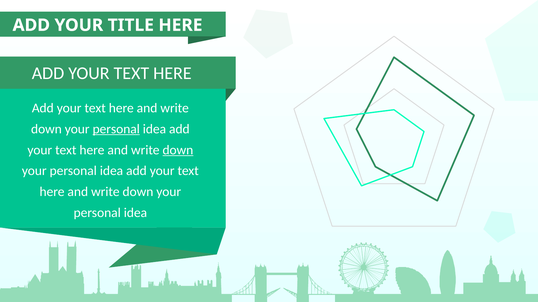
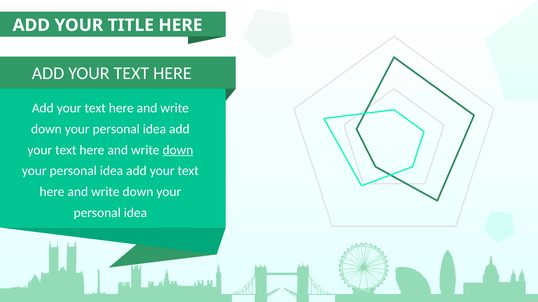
personal at (116, 129) underline: present -> none
